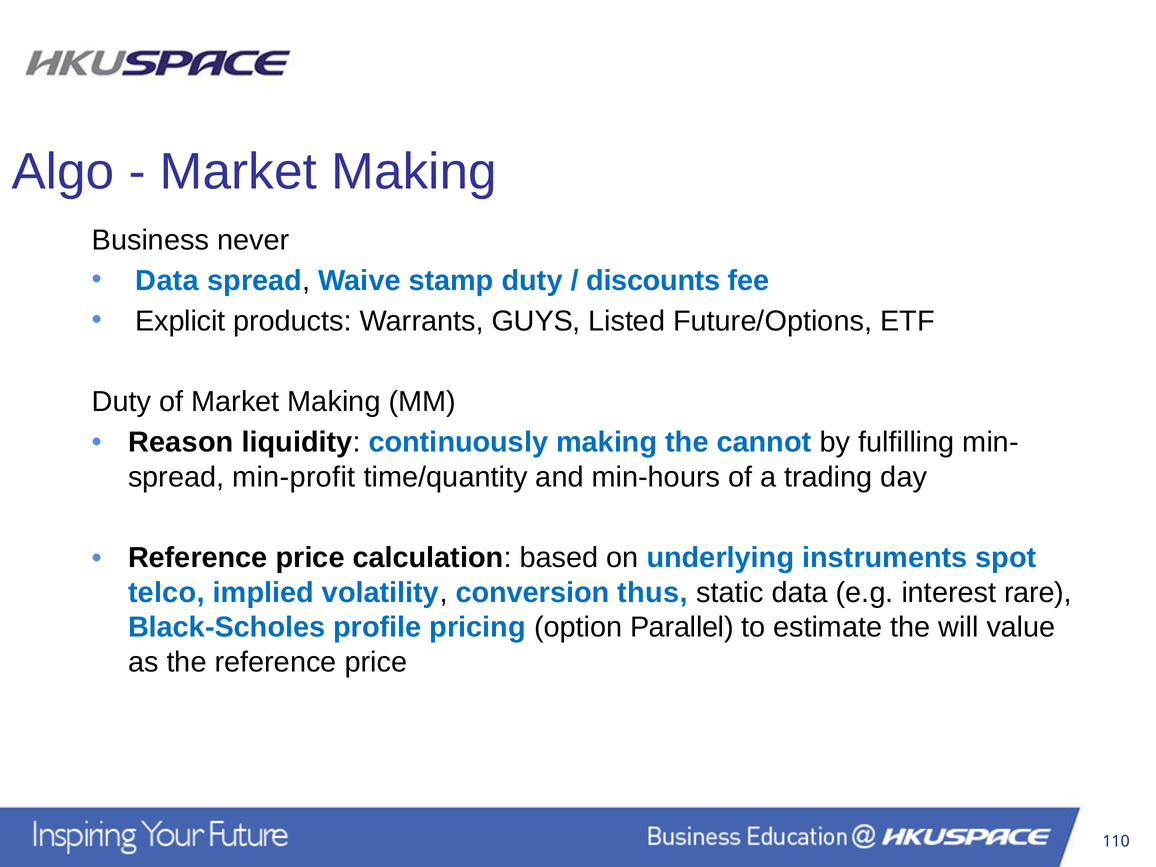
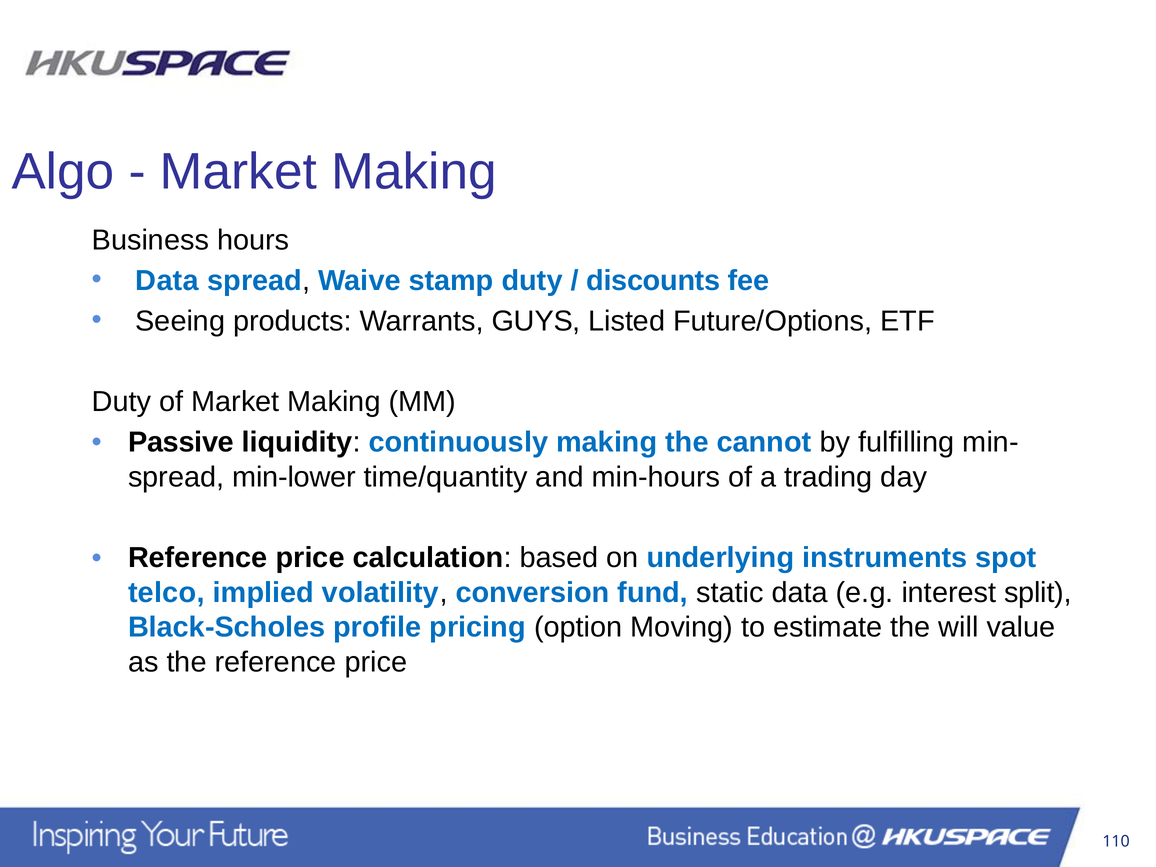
never: never -> hours
Explicit: Explicit -> Seeing
Reason: Reason -> Passive
min-profit: min-profit -> min-lower
thus: thus -> fund
rare: rare -> split
Parallel: Parallel -> Moving
